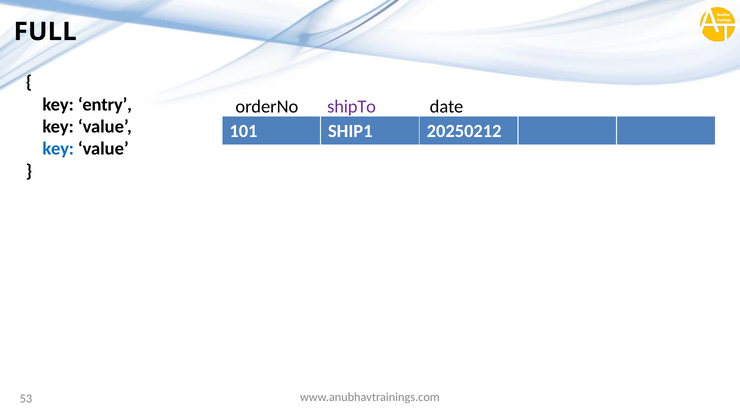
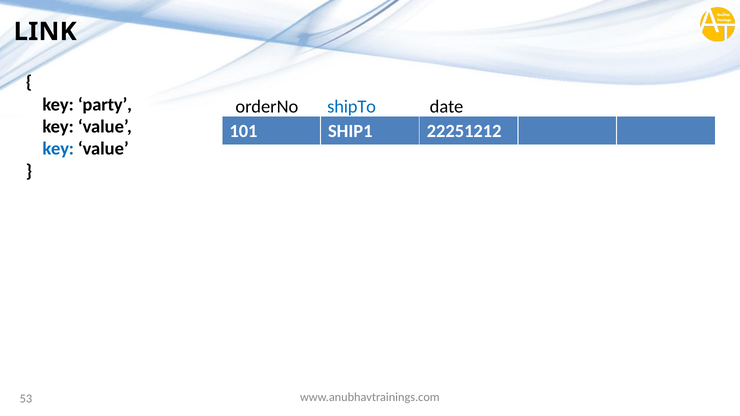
FULL: FULL -> LINK
entry: entry -> party
shipTo colour: purple -> blue
20250212: 20250212 -> 22251212
